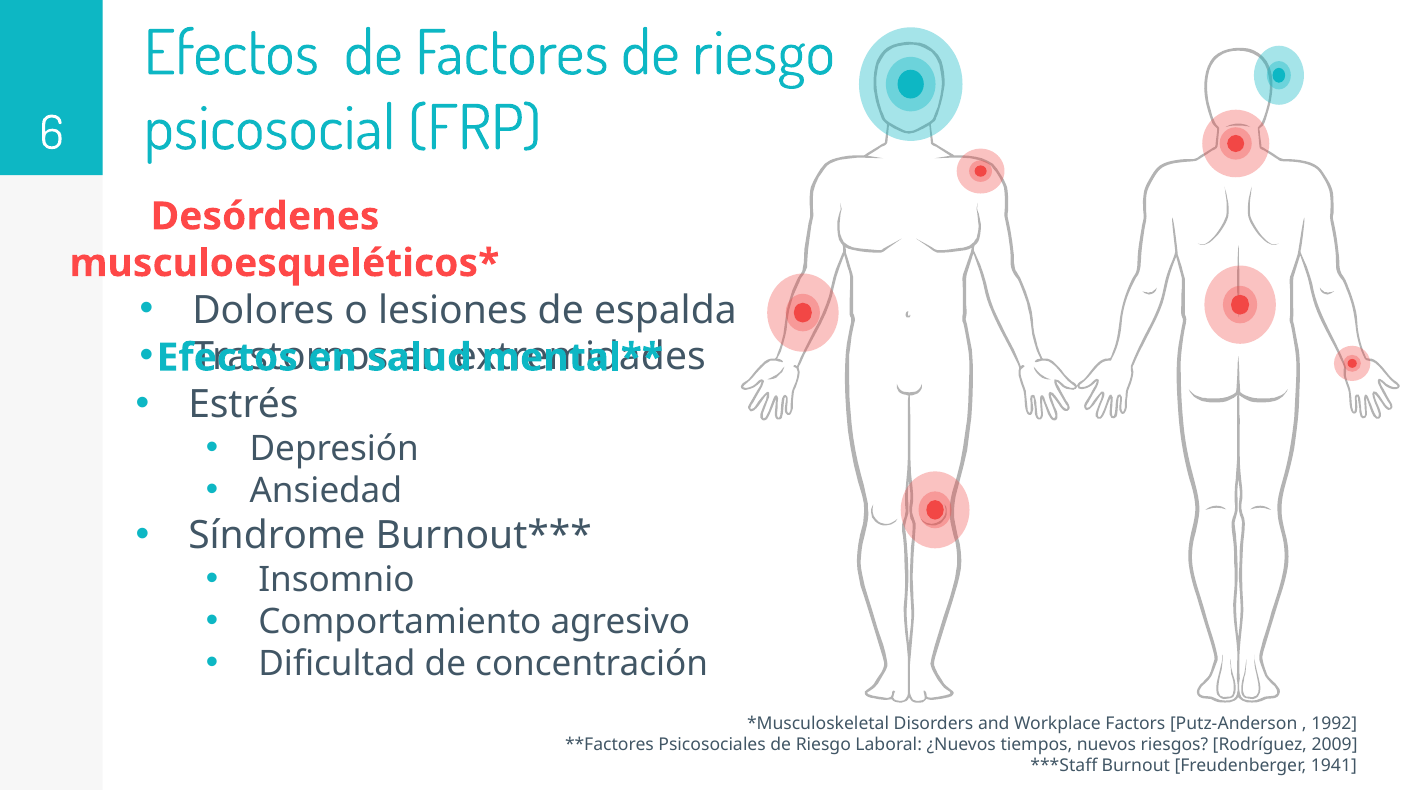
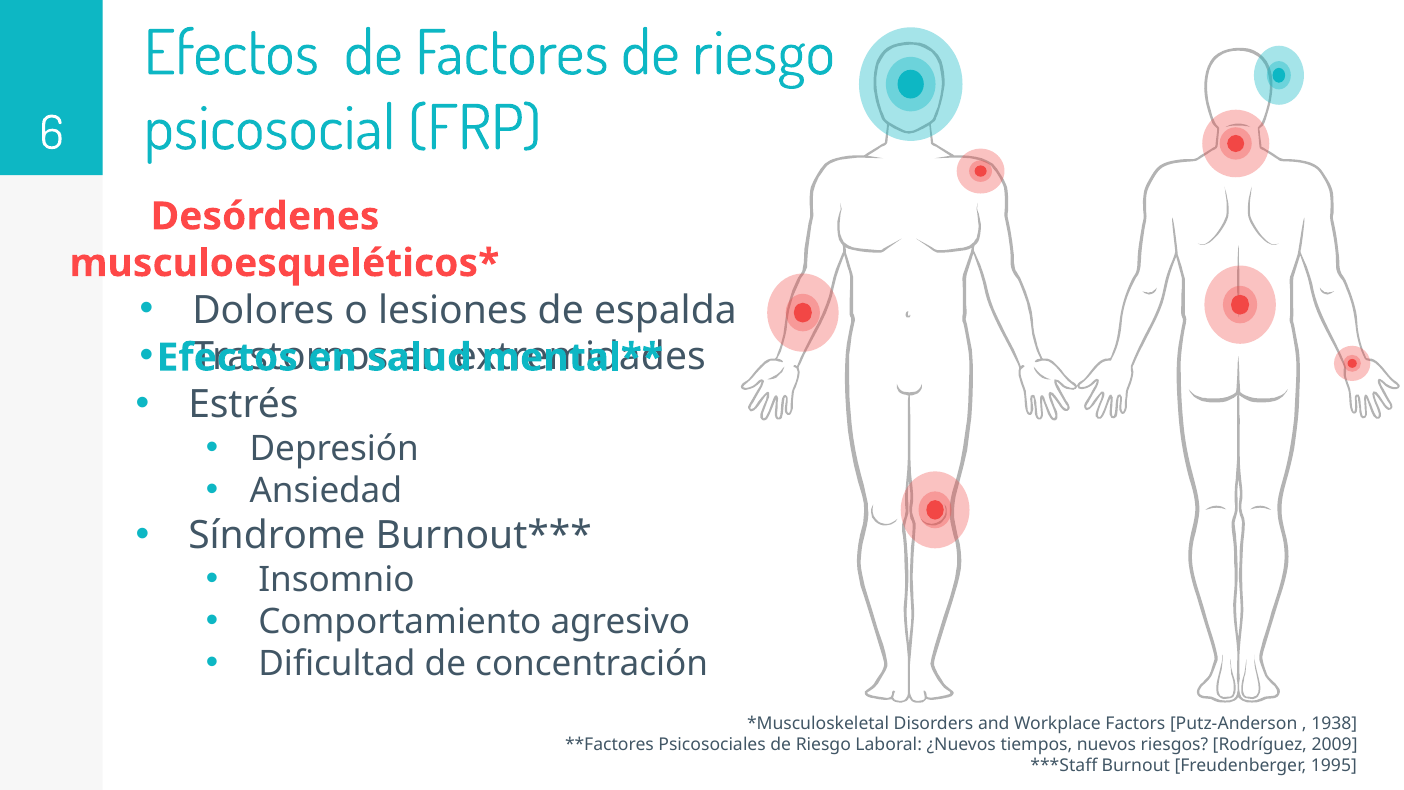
1992: 1992 -> 1938
1941: 1941 -> 1995
